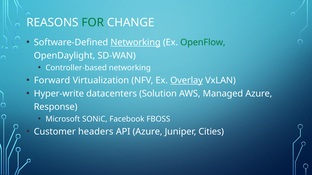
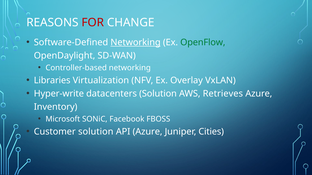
FOR colour: green -> red
Forward: Forward -> Libraries
Overlay underline: present -> none
Managed: Managed -> Retrieves
Response: Response -> Inventory
Customer headers: headers -> solution
